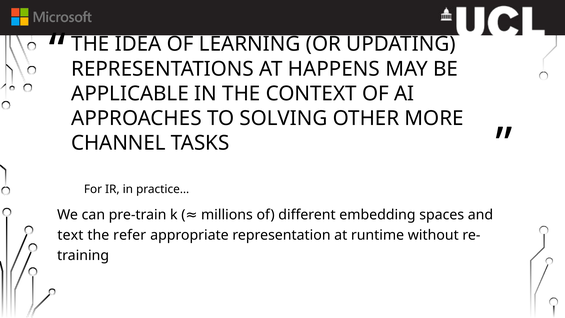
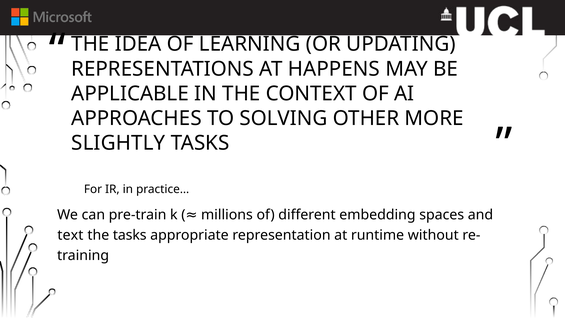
CHANNEL: CHANNEL -> SLIGHTLY
the refer: refer -> tasks
